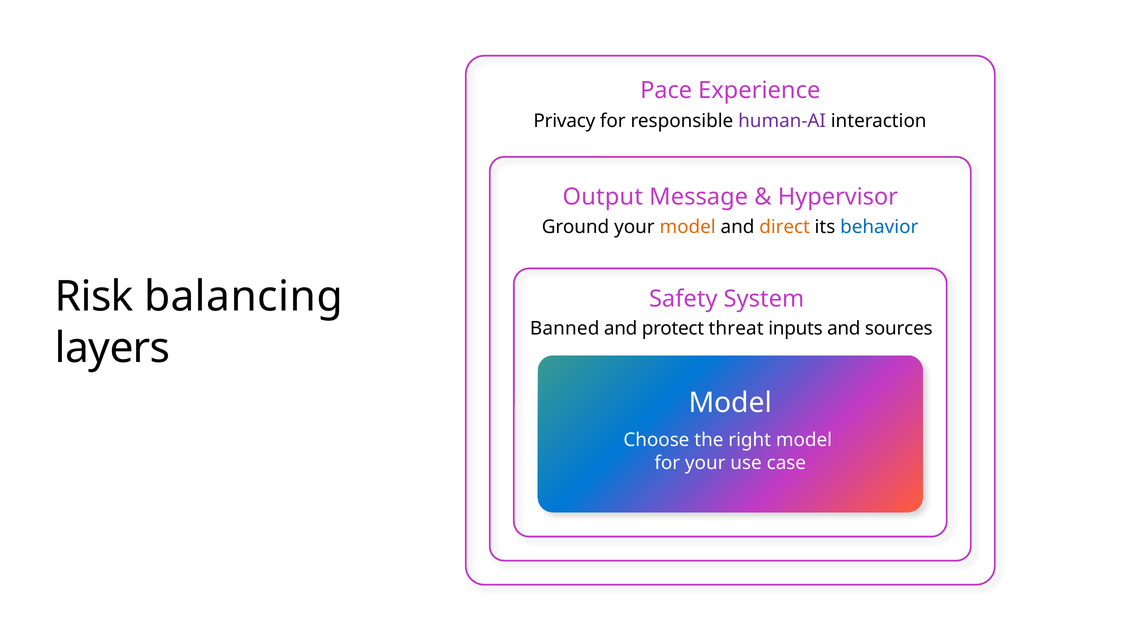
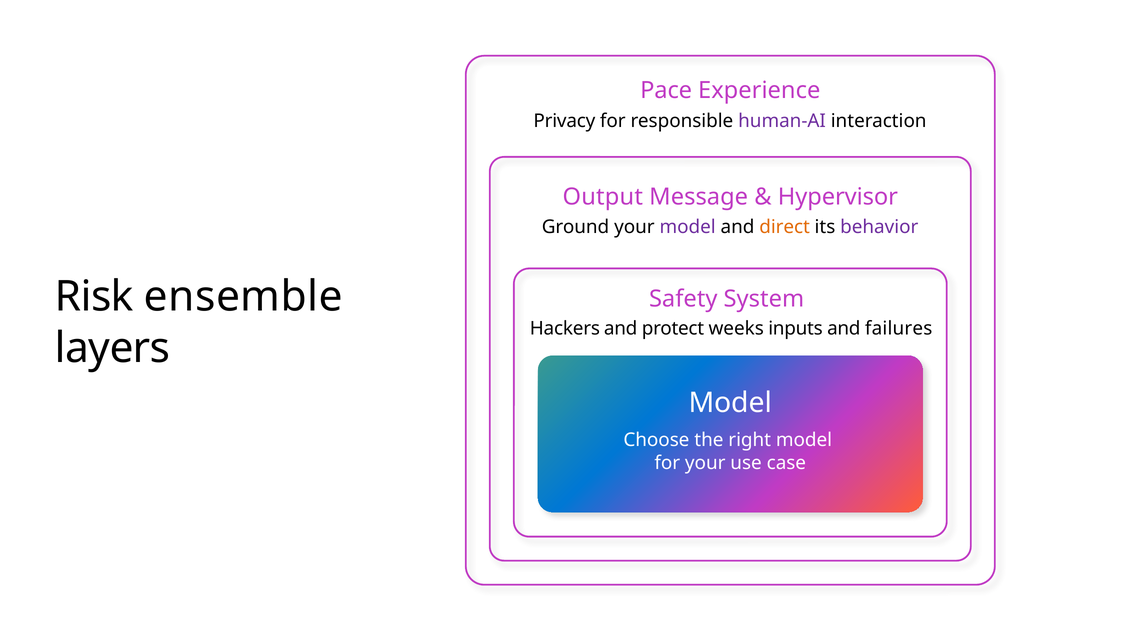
model at (688, 227) colour: orange -> purple
behavior colour: blue -> purple
balancing: balancing -> ensemble
Banned: Banned -> Hackers
threat: threat -> weeks
sources: sources -> failures
